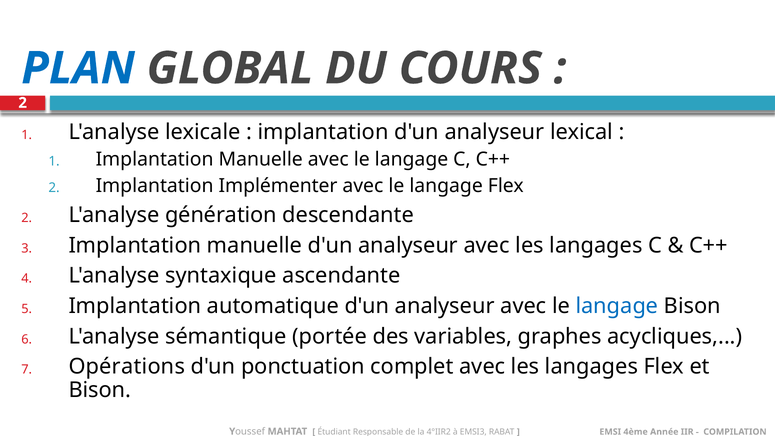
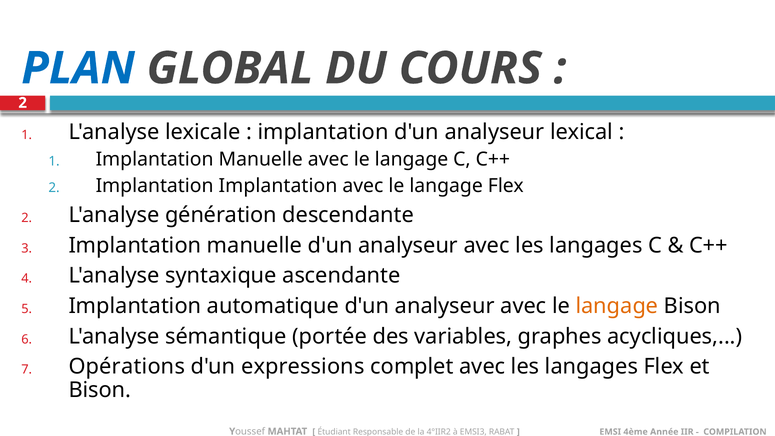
Implantation Implémenter: Implémenter -> Implantation
langage at (617, 306) colour: blue -> orange
ponctuation: ponctuation -> expressions
